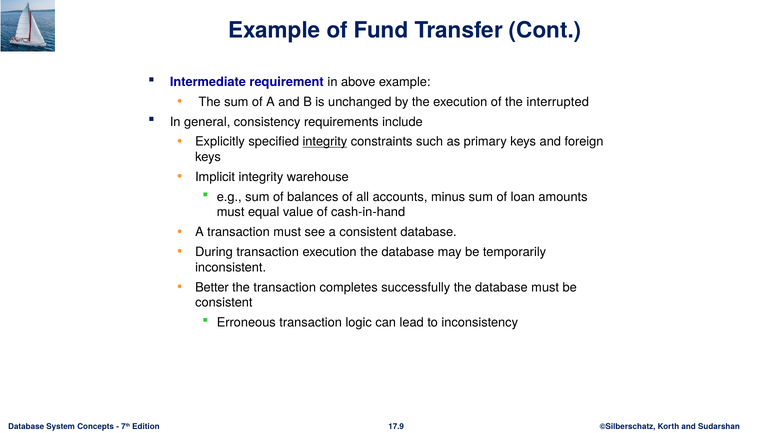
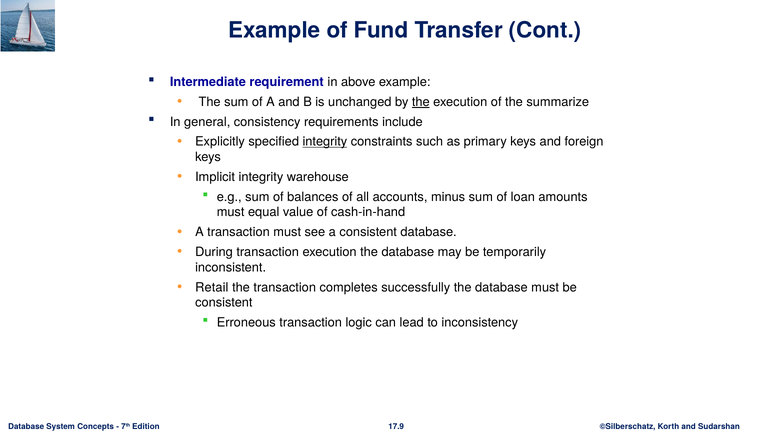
the at (421, 102) underline: none -> present
interrupted: interrupted -> summarize
Better: Better -> Retail
